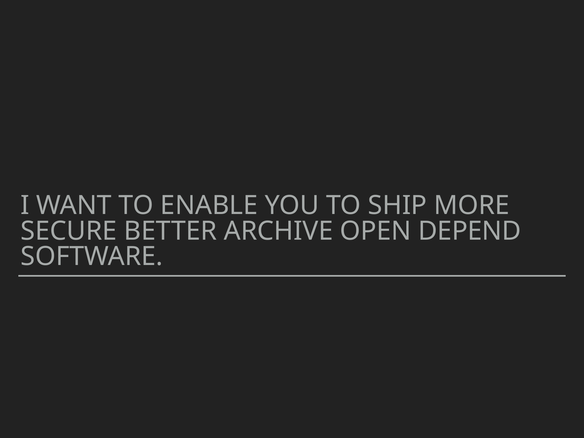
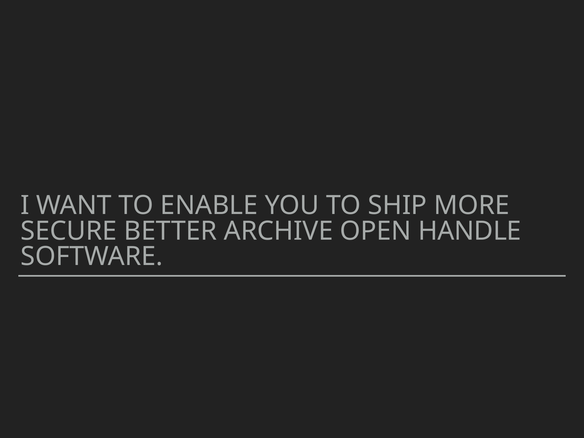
DEPEND: DEPEND -> HANDLE
